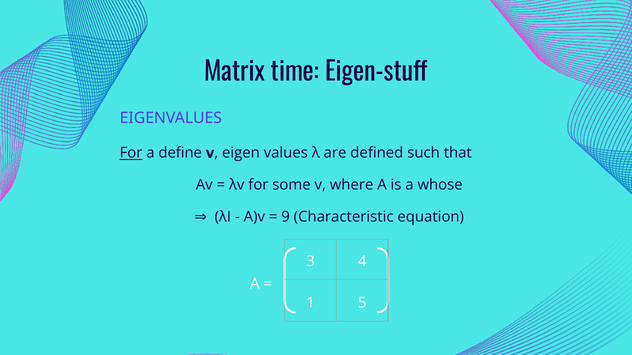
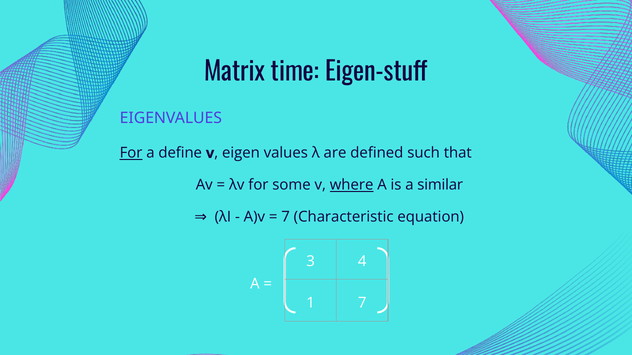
where underline: none -> present
whose: whose -> similar
9 at (286, 217): 9 -> 7
1 5: 5 -> 7
